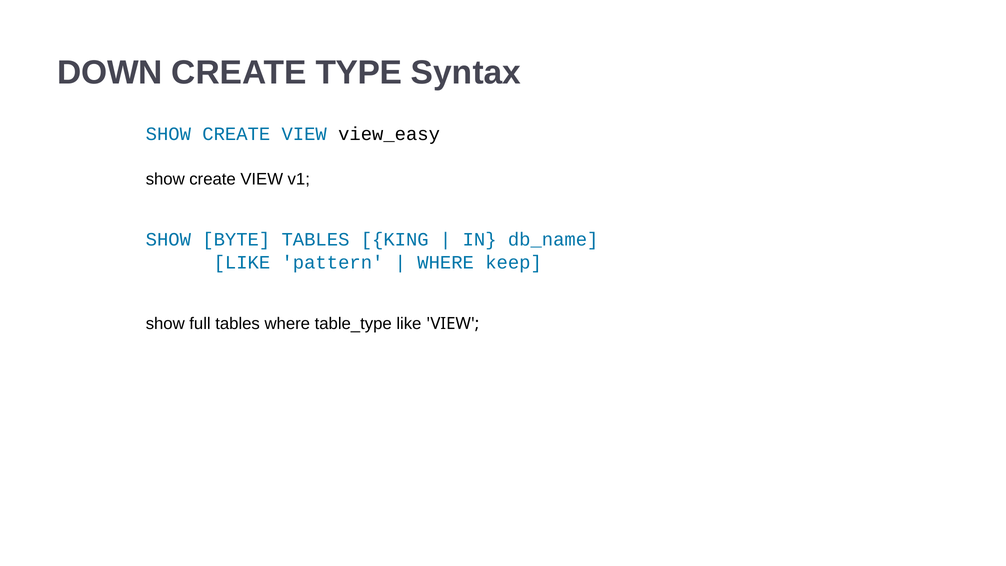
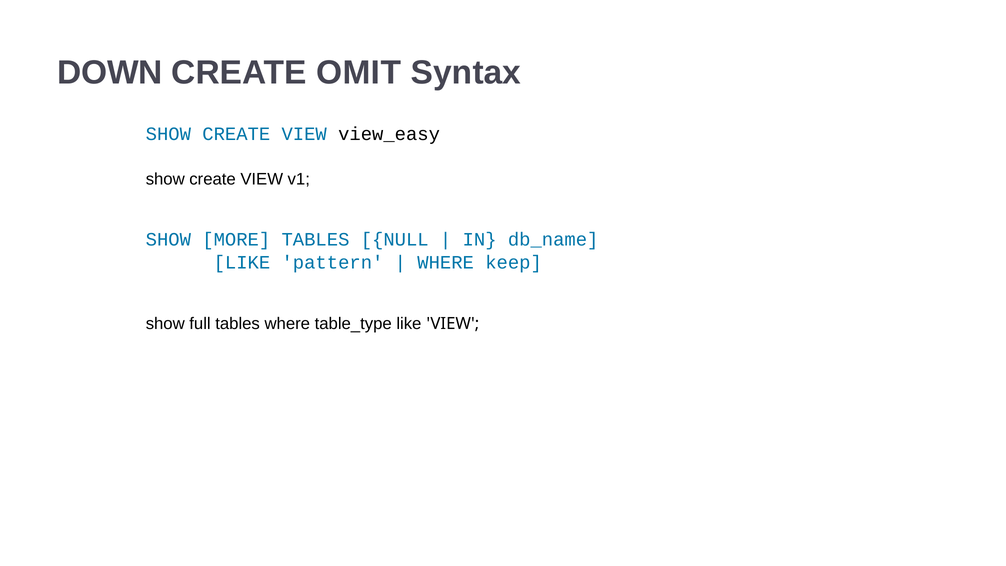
TYPE: TYPE -> OMIT
BYTE: BYTE -> MORE
KING: KING -> NULL
